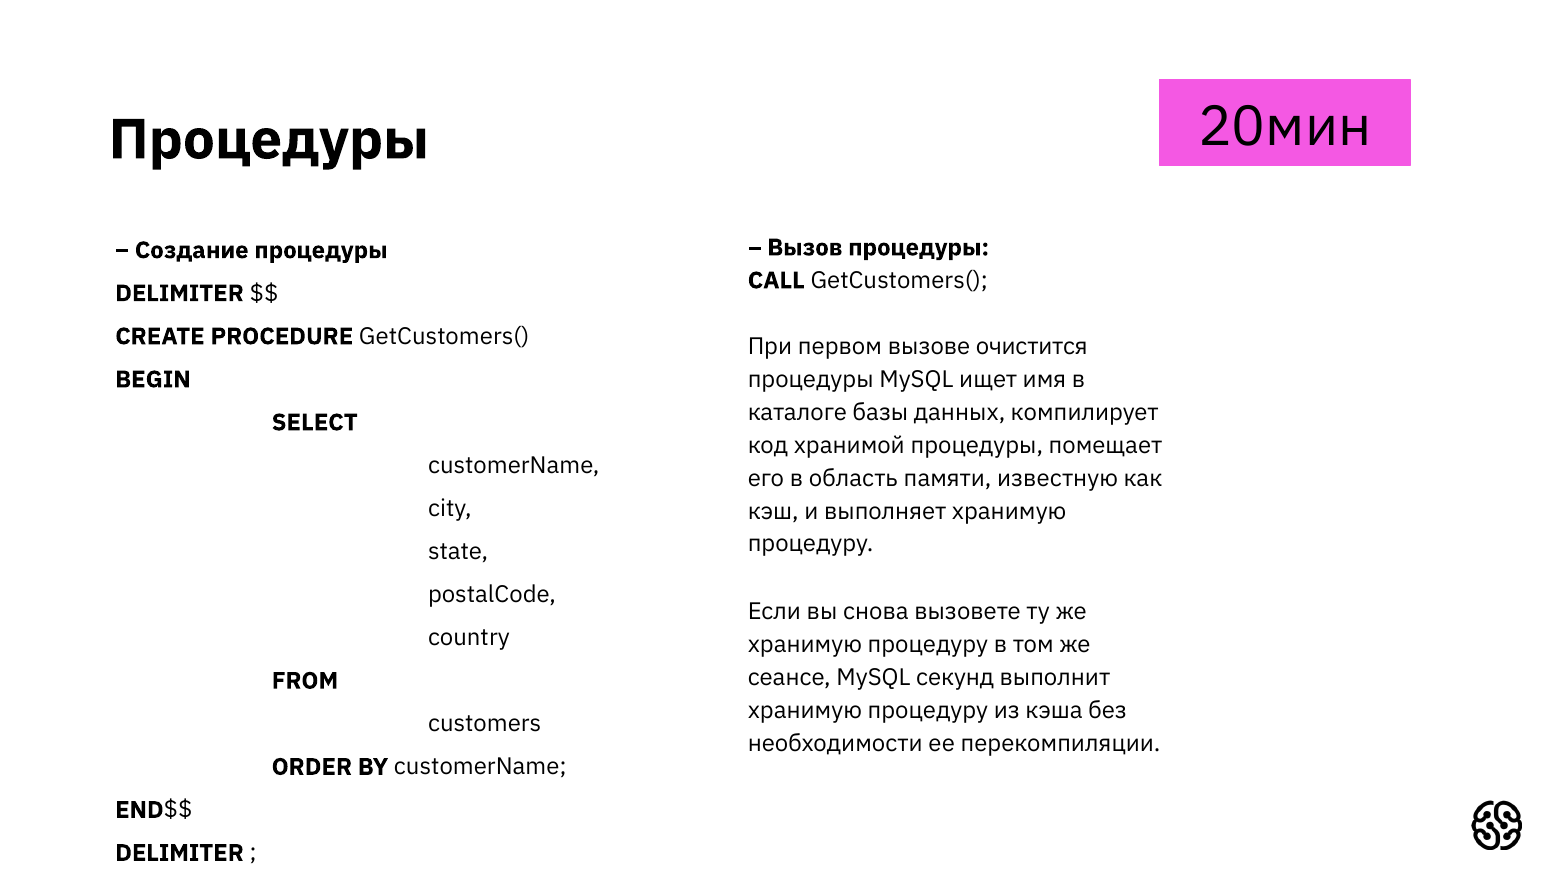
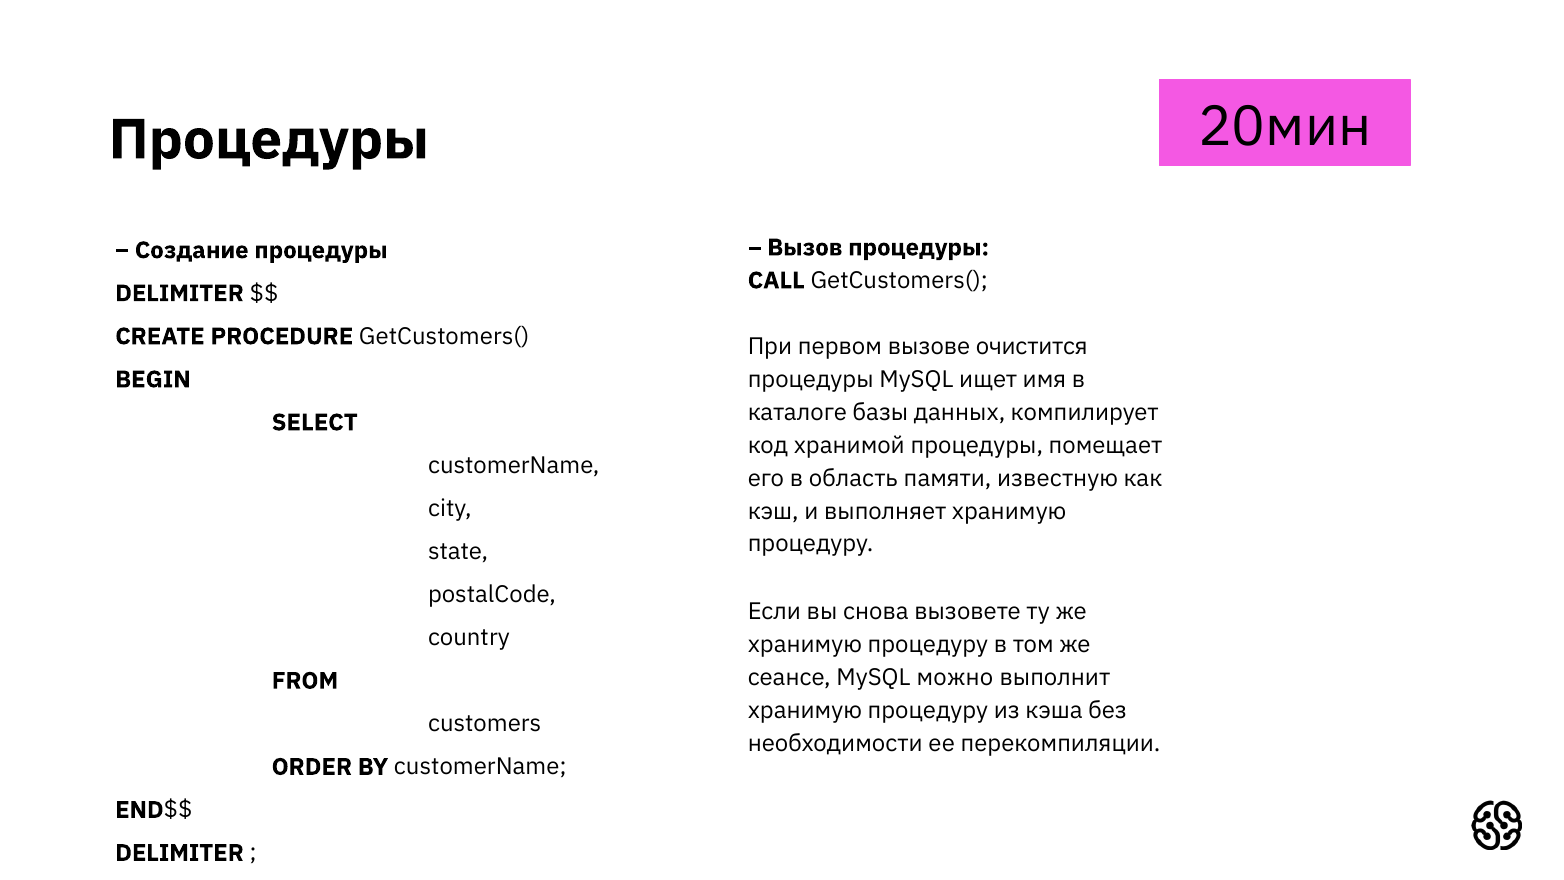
секунд: секунд -> можно
